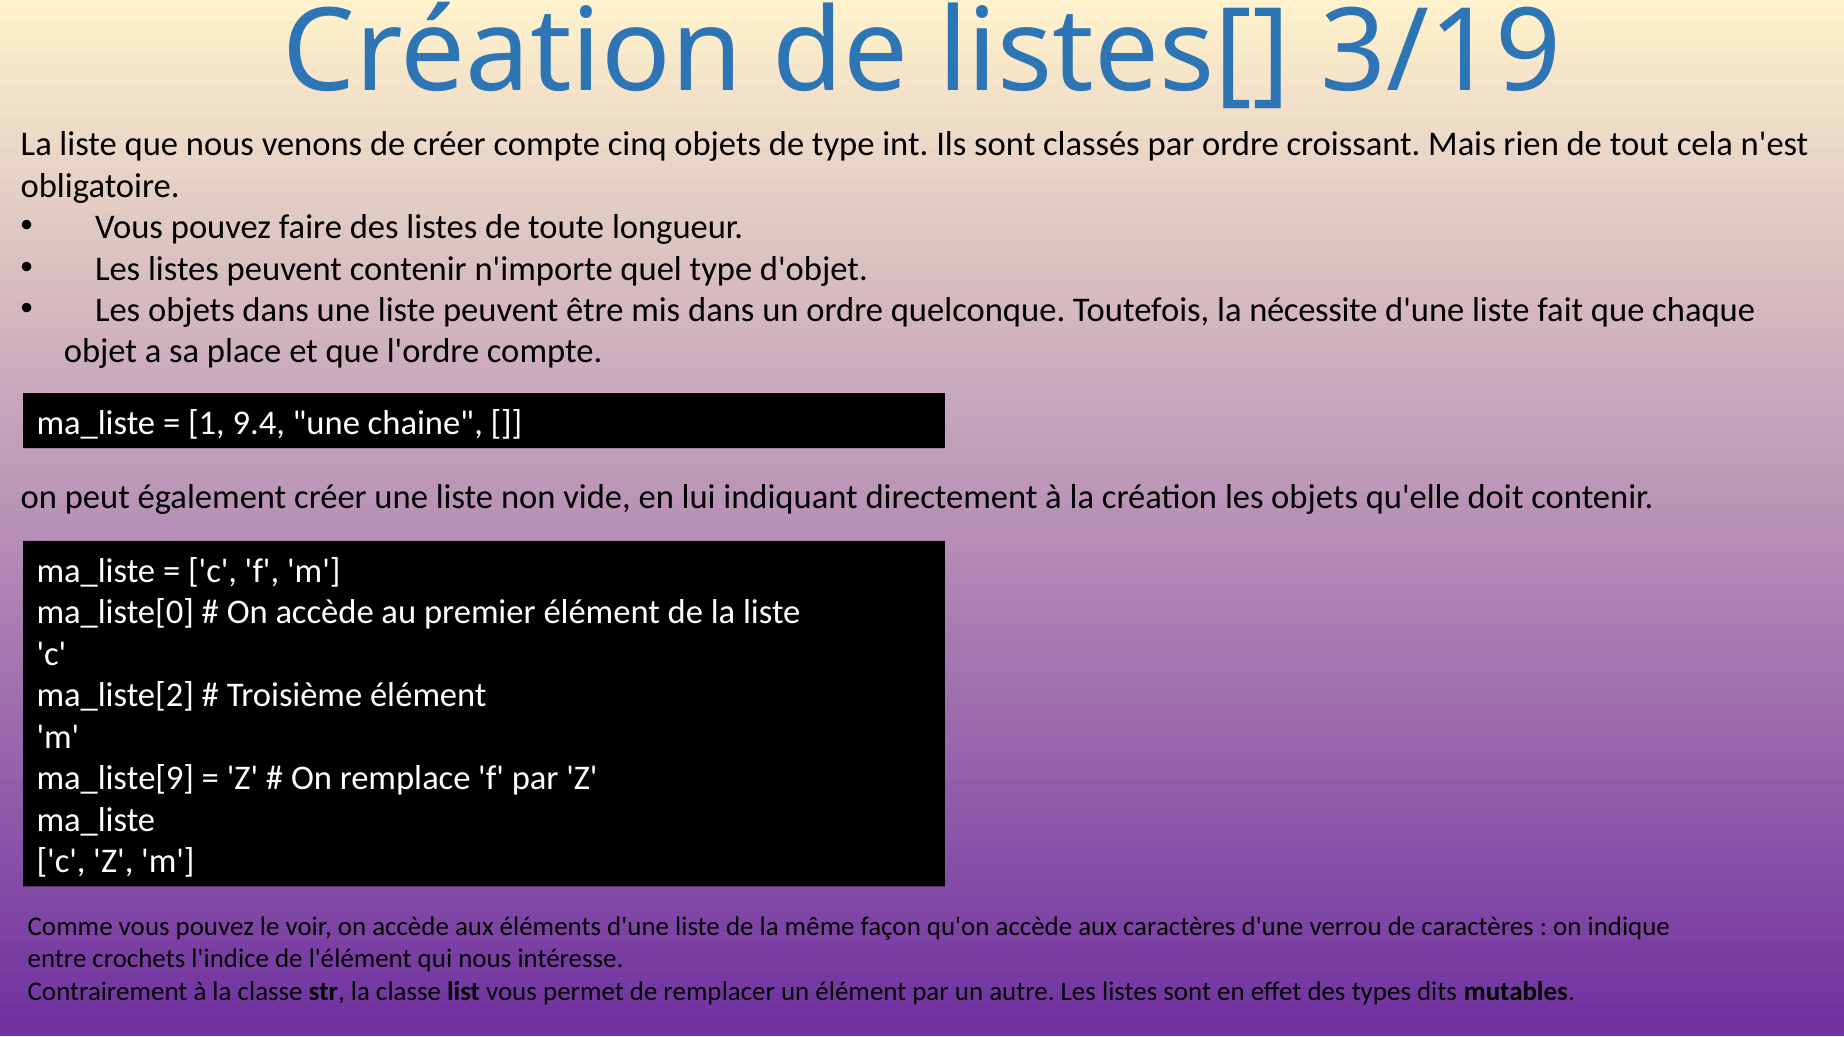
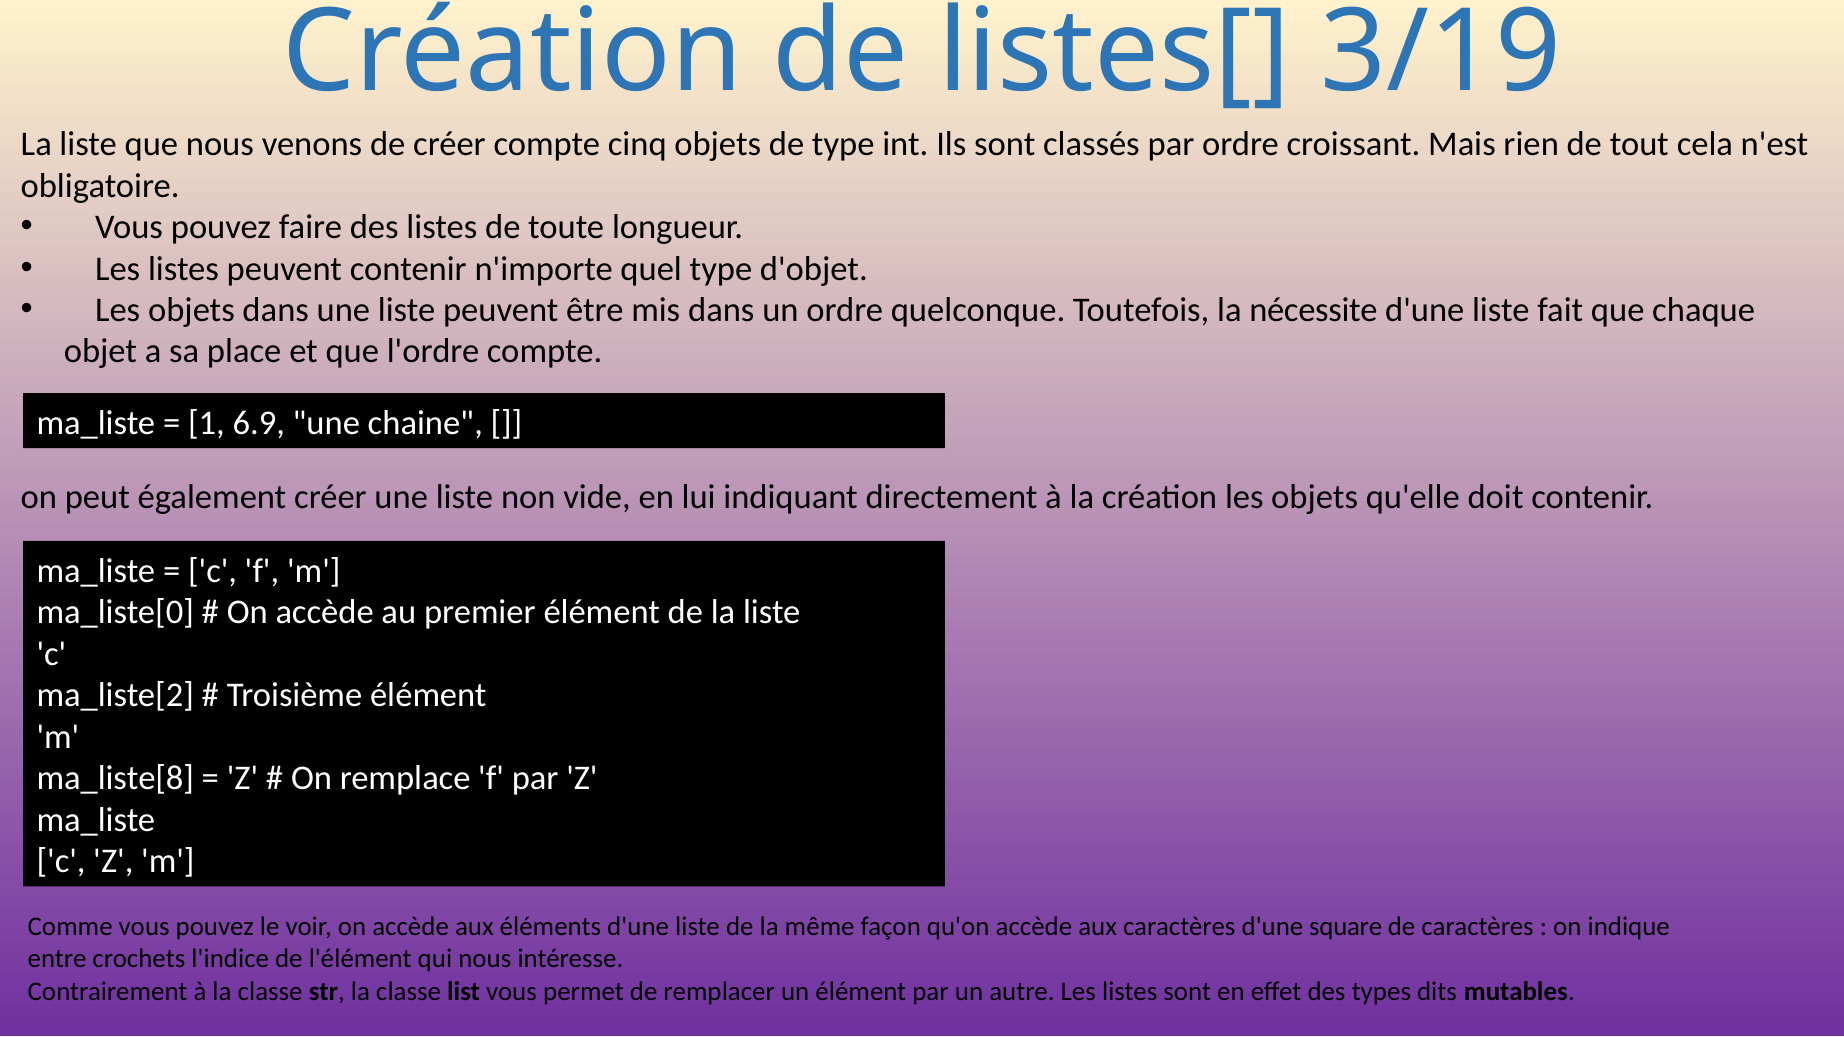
9.4: 9.4 -> 6.9
ma_liste[9: ma_liste[9 -> ma_liste[8
verrou: verrou -> square
